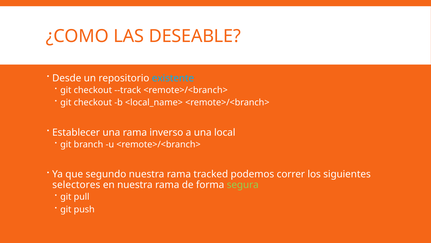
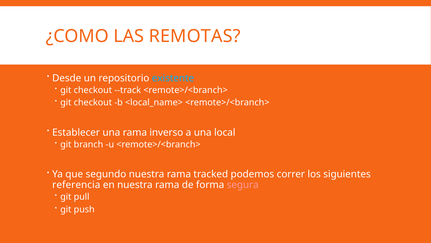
DESEABLE: DESEABLE -> REMOTAS
selectores: selectores -> referencia
segura colour: light green -> pink
